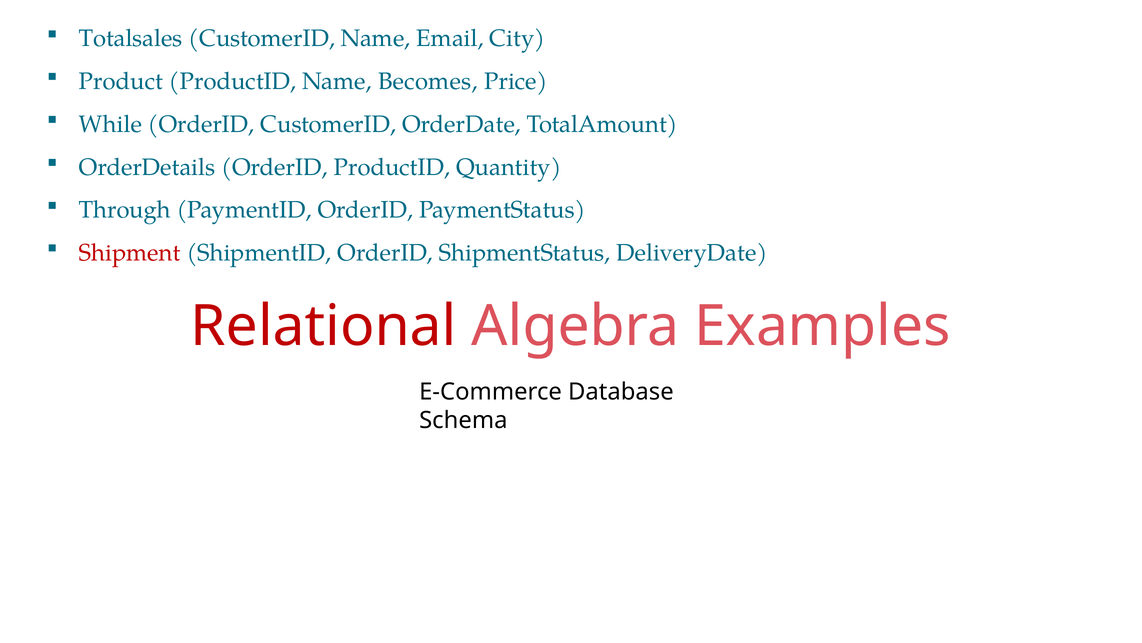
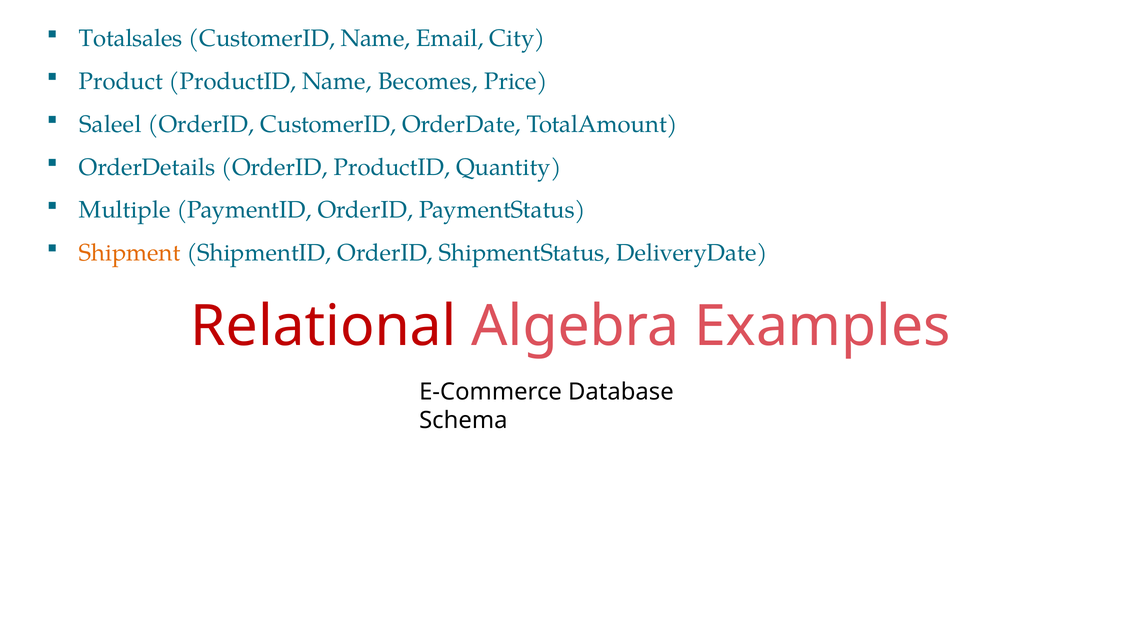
While: While -> Saleel
Through: Through -> Multiple
Shipment colour: red -> orange
